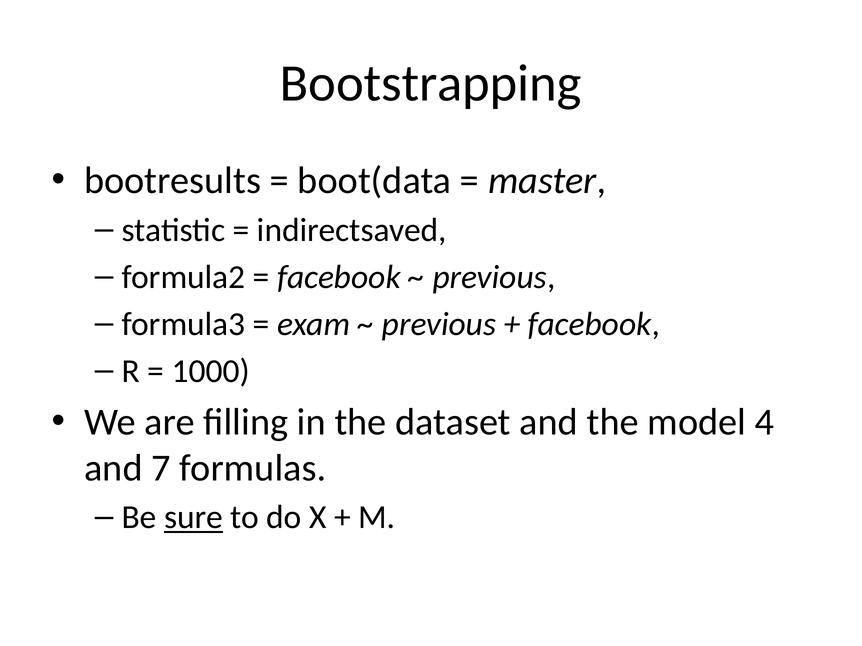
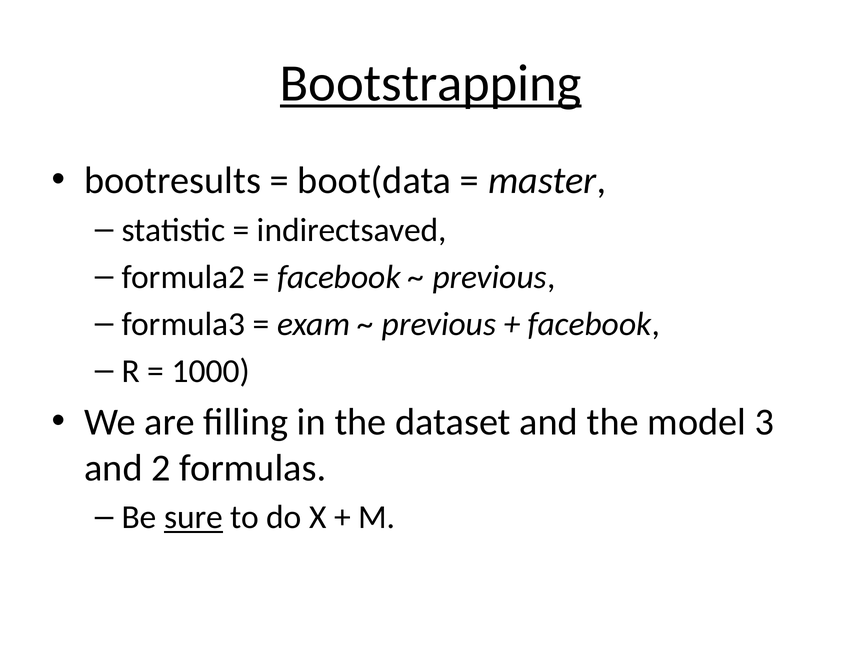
Bootstrapping underline: none -> present
4: 4 -> 3
7: 7 -> 2
